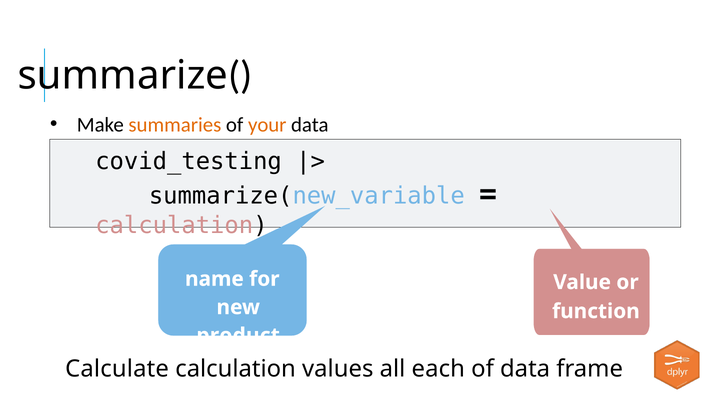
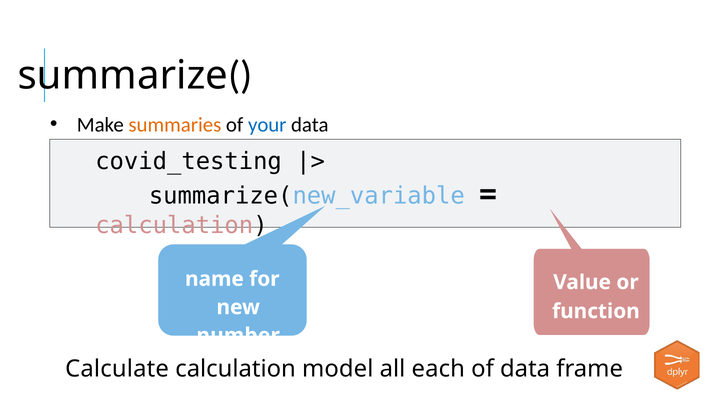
your colour: orange -> blue
product: product -> number
values: values -> model
